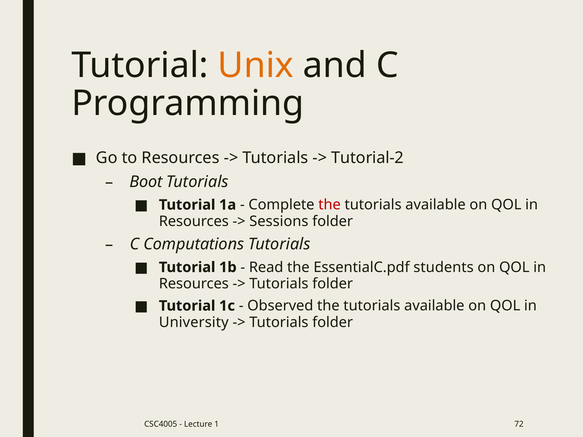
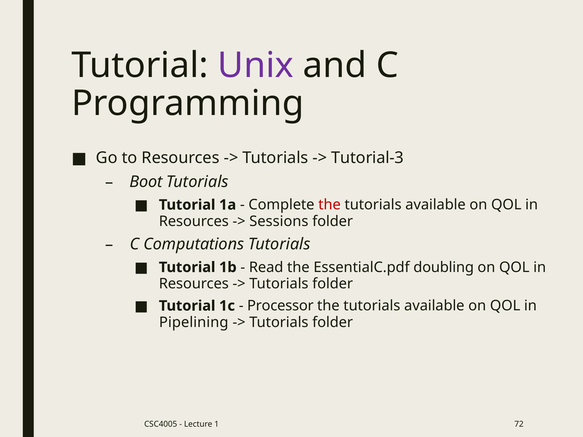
Unix colour: orange -> purple
Tutorial-2: Tutorial-2 -> Tutorial-3
students: students -> doubling
Observed: Observed -> Processor
University: University -> Pipelining
